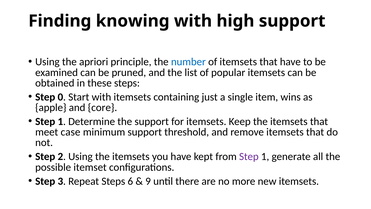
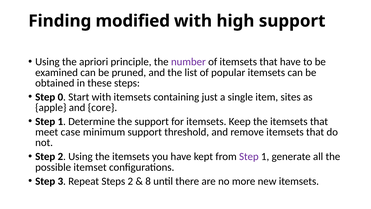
knowing: knowing -> modified
number colour: blue -> purple
wins: wins -> sites
Steps 6: 6 -> 2
9: 9 -> 8
